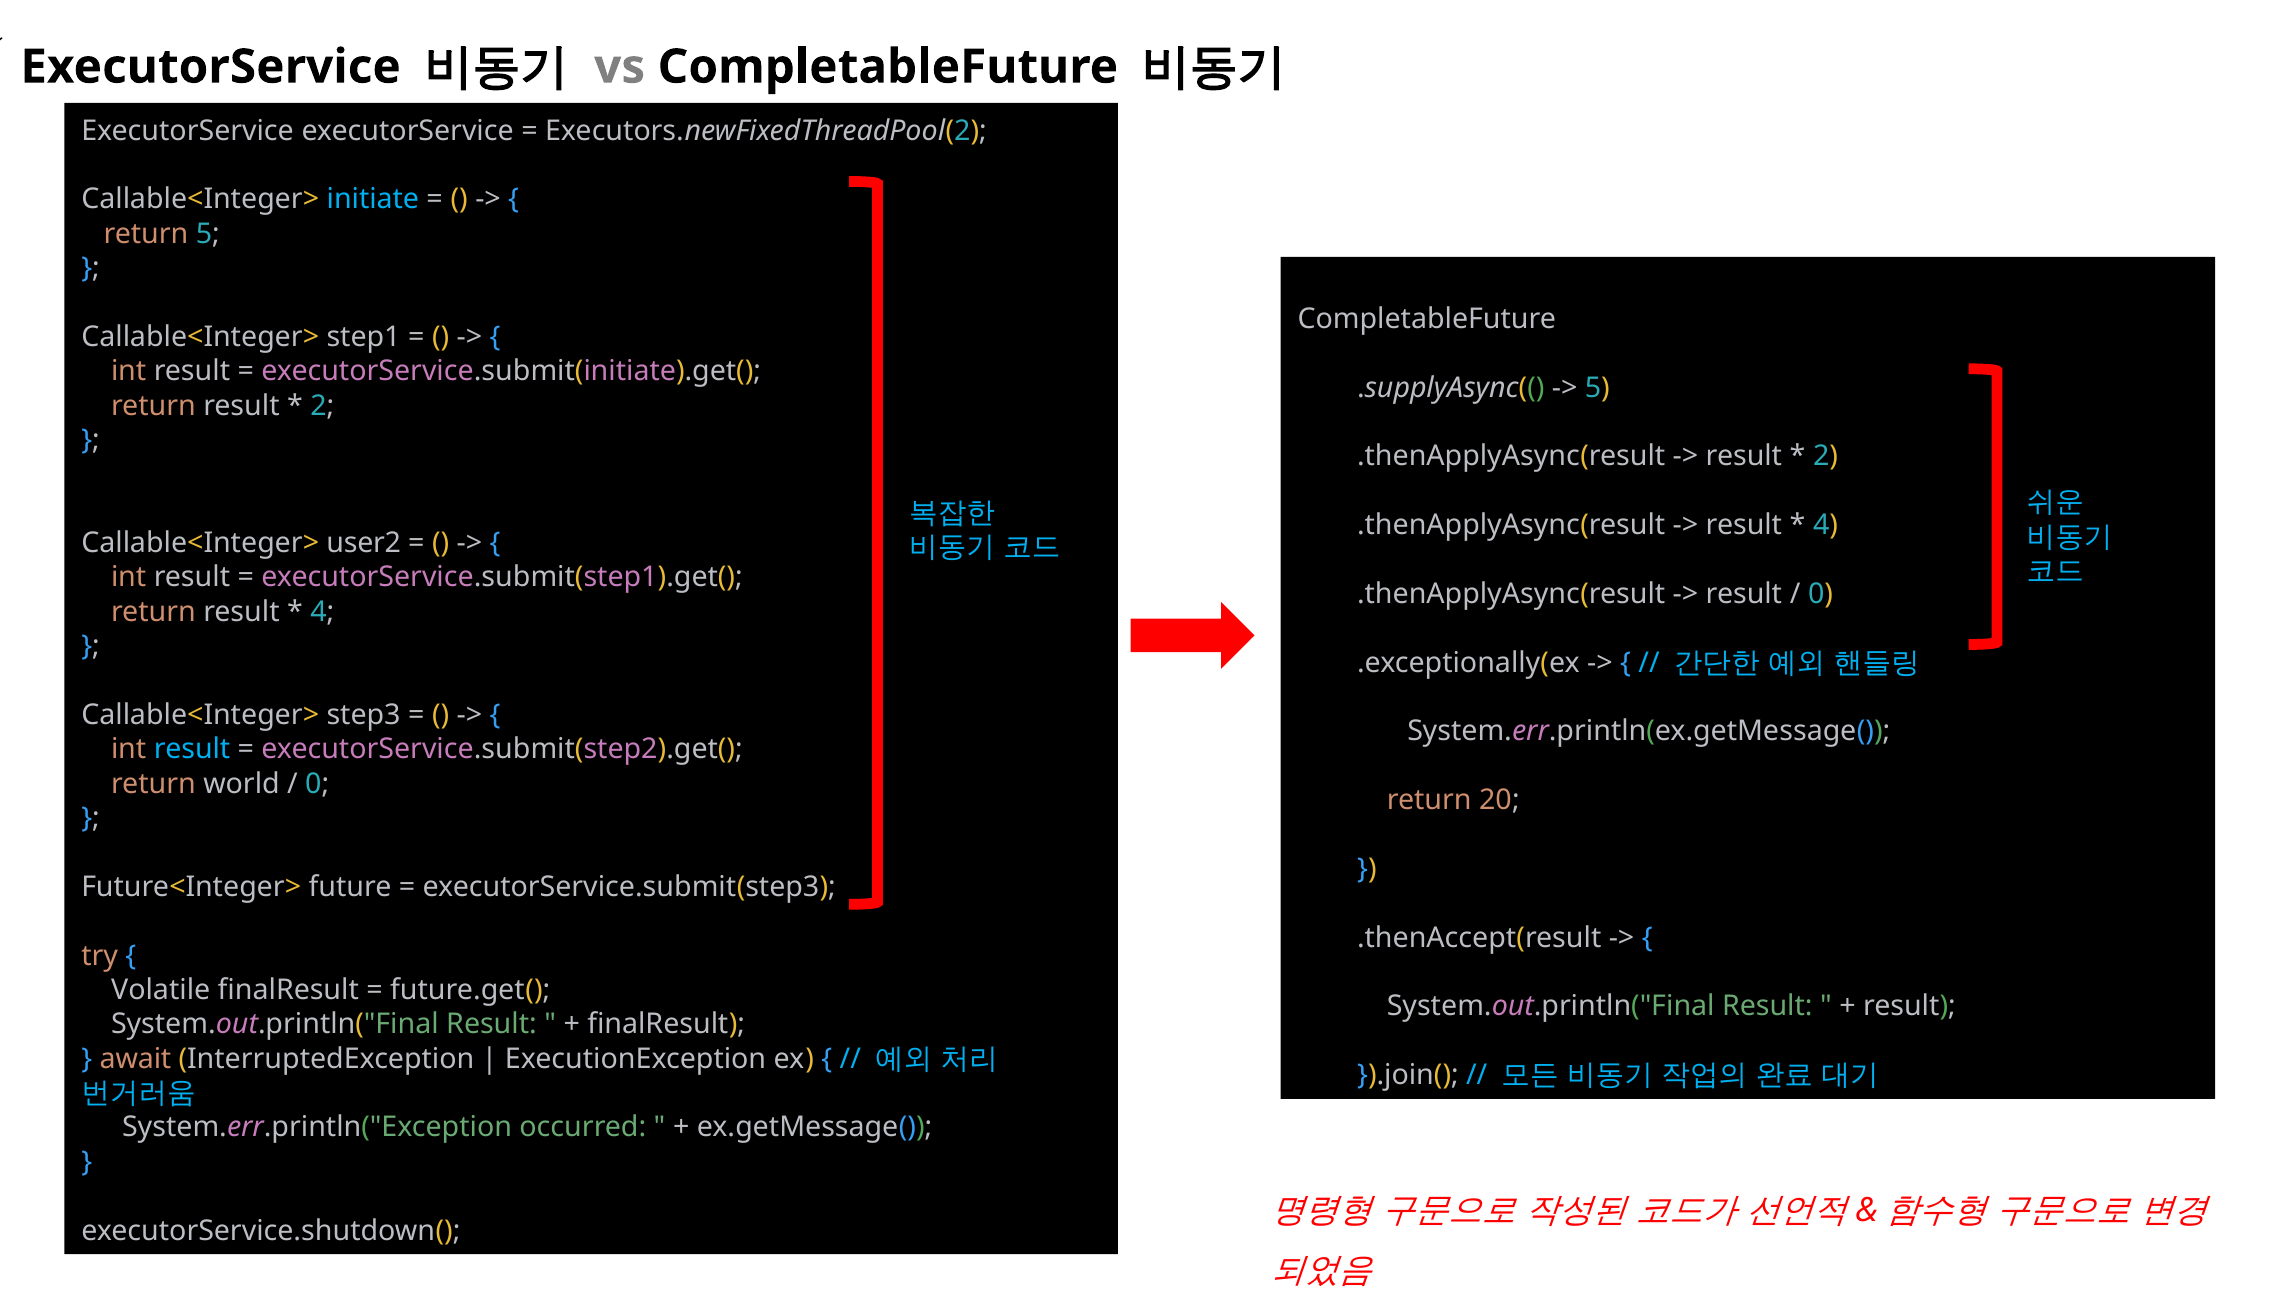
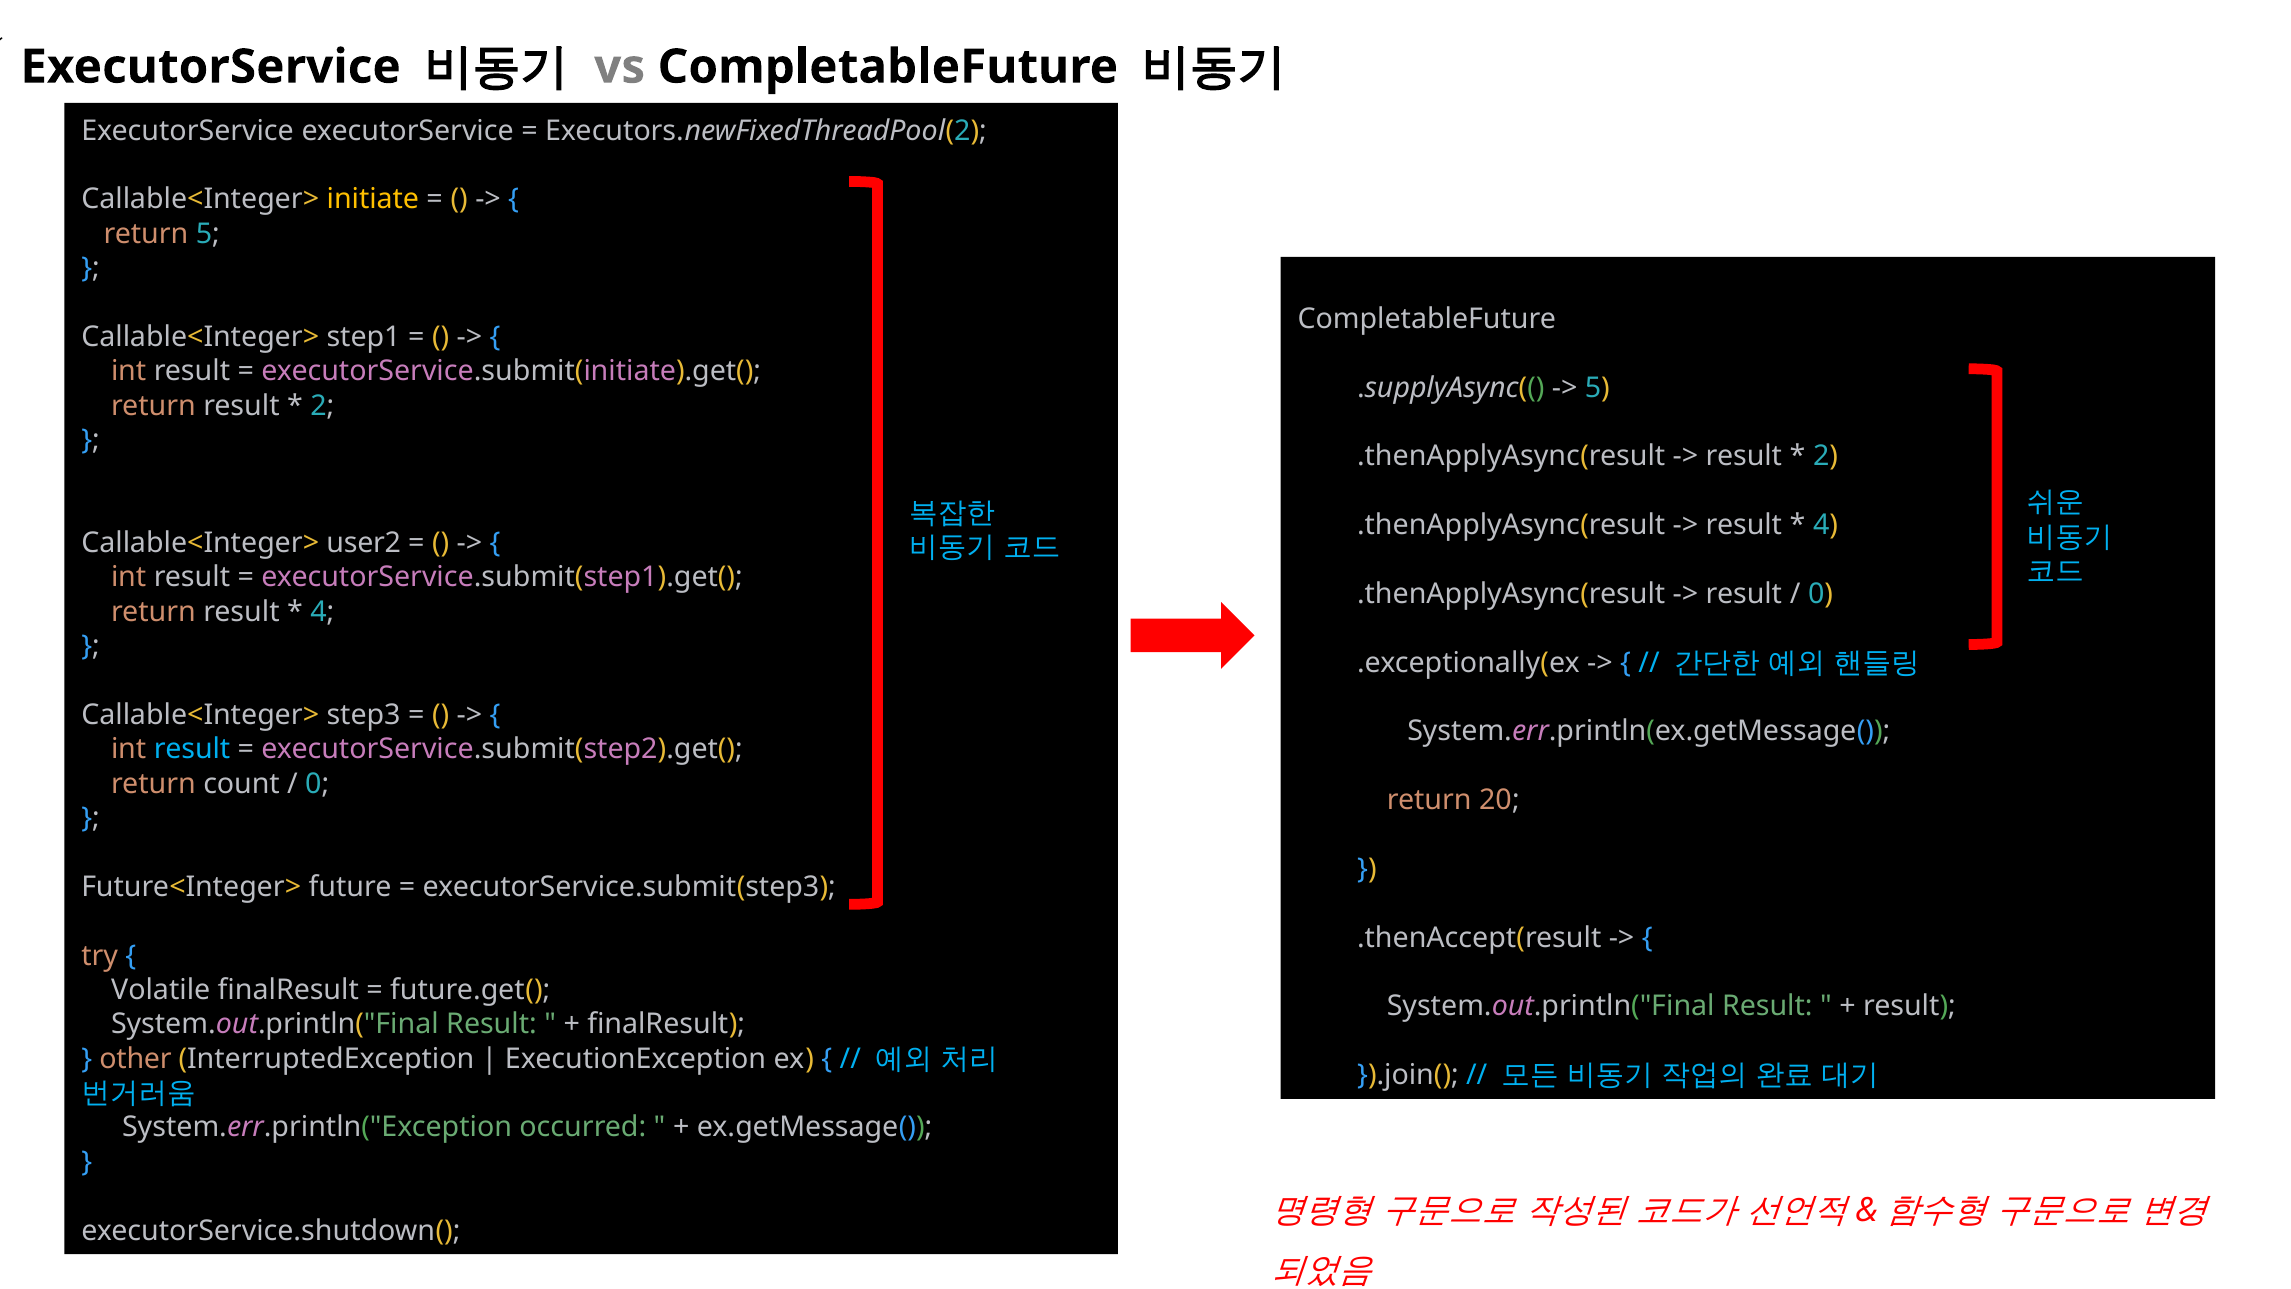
initiate colour: light blue -> yellow
world: world -> count
await: await -> other
